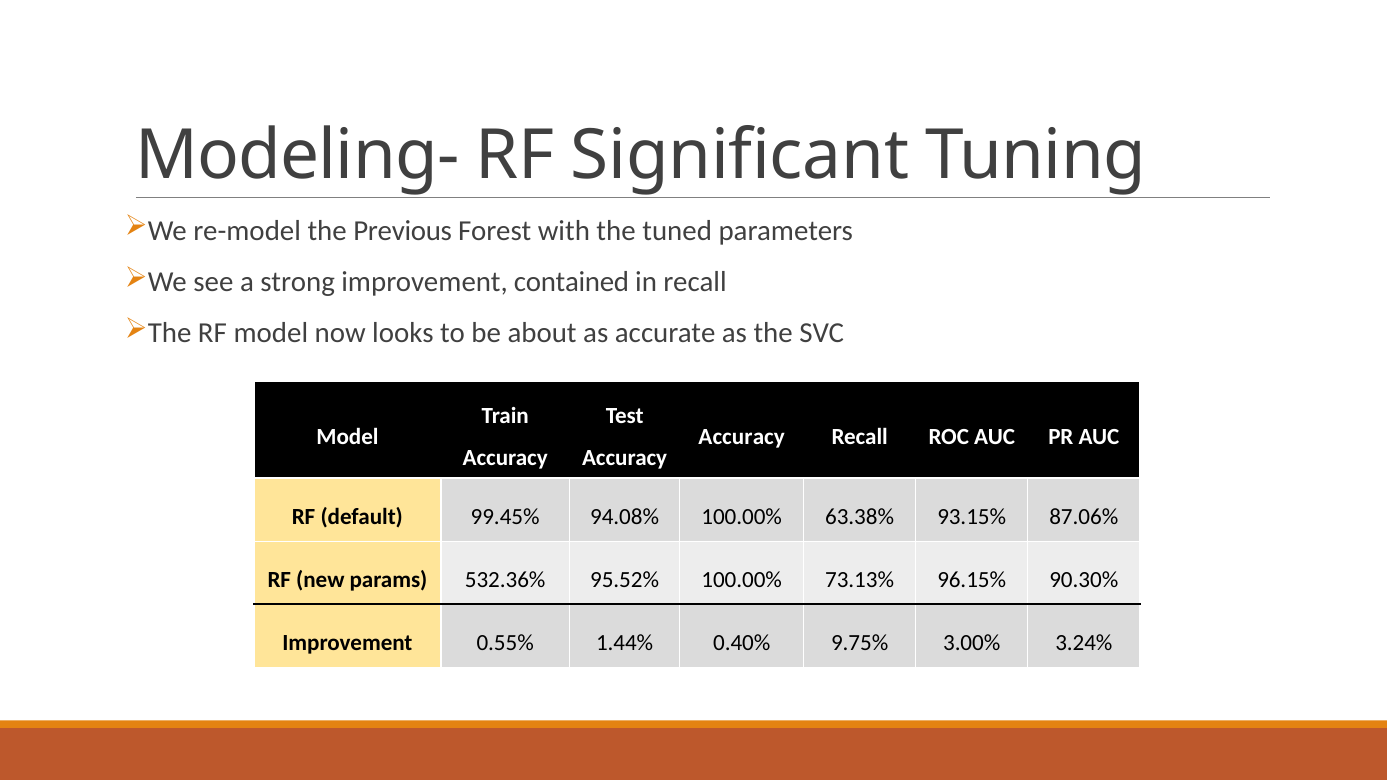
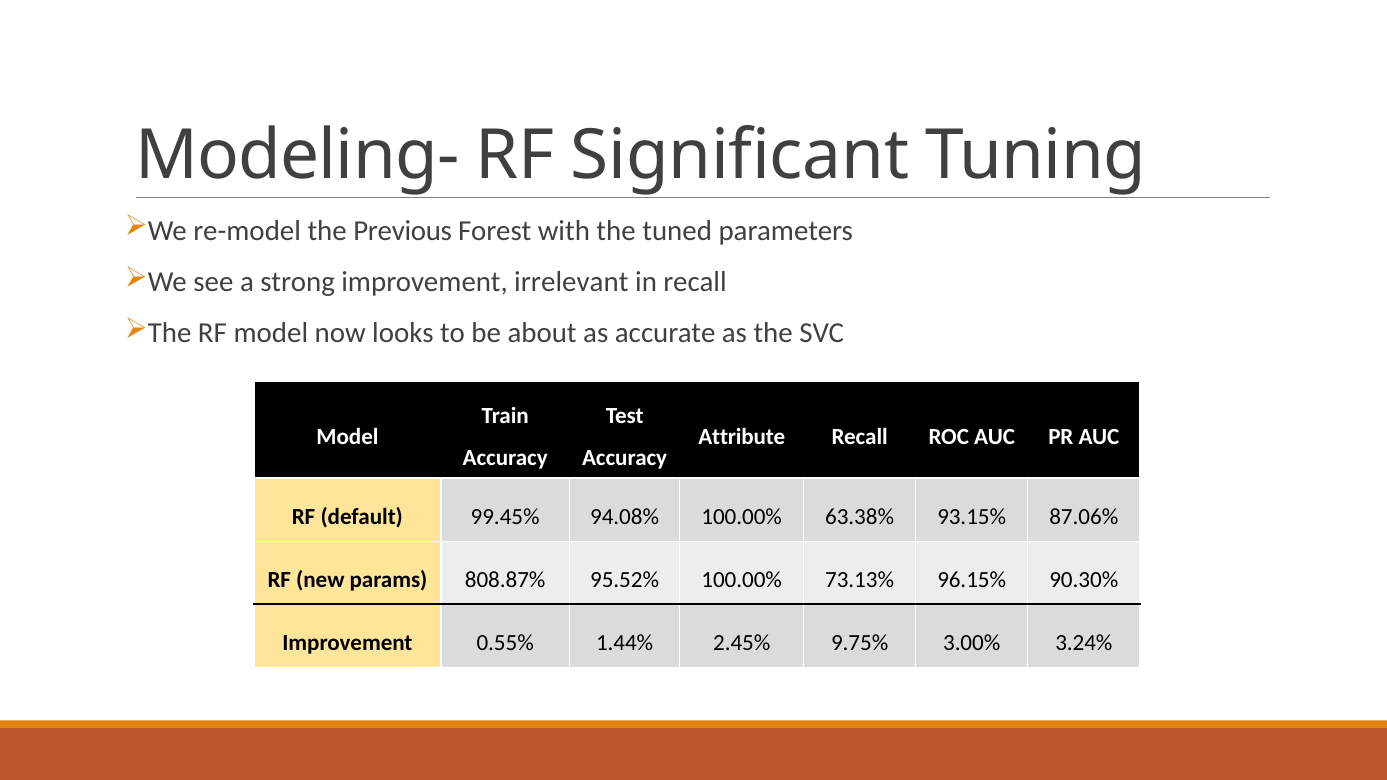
contained: contained -> irrelevant
Accuracy at (742, 437): Accuracy -> Attribute
532.36%: 532.36% -> 808.87%
0.40%: 0.40% -> 2.45%
